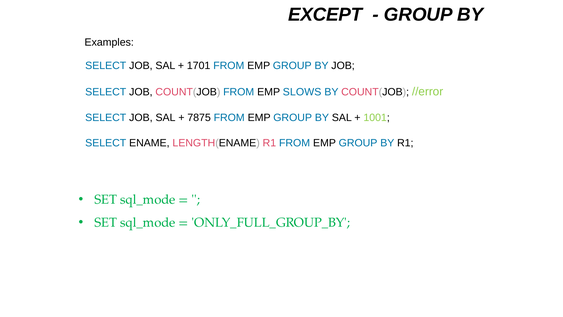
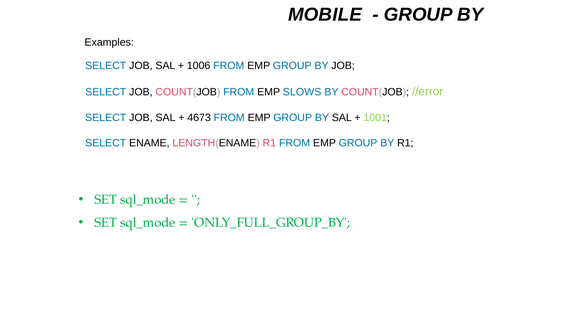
EXCEPT: EXCEPT -> MOBILE
1701: 1701 -> 1006
7875: 7875 -> 4673
